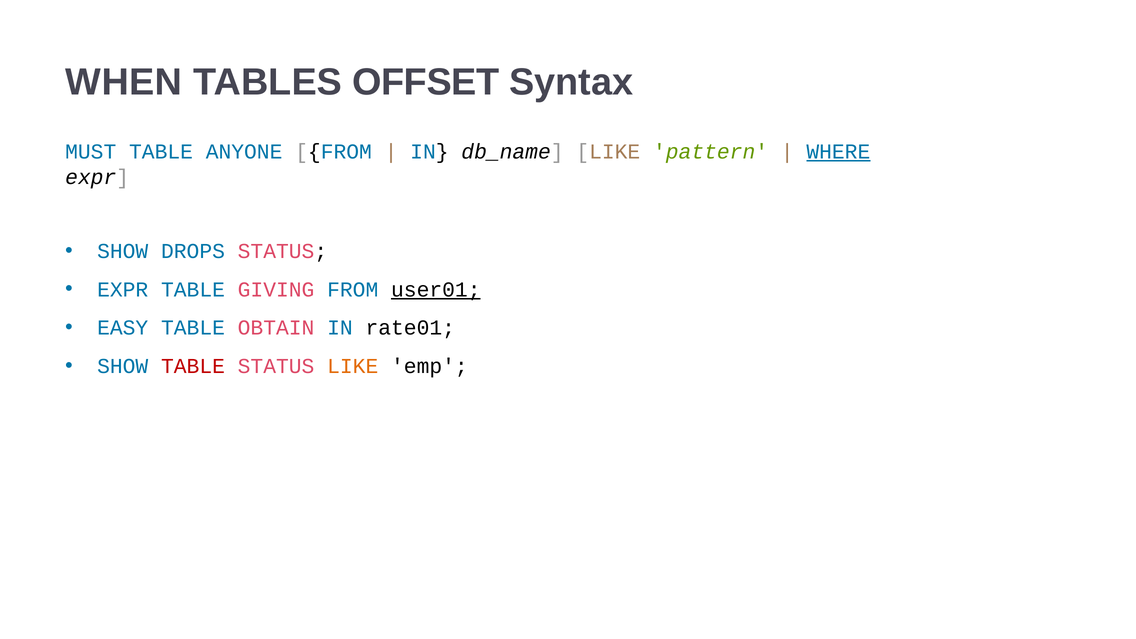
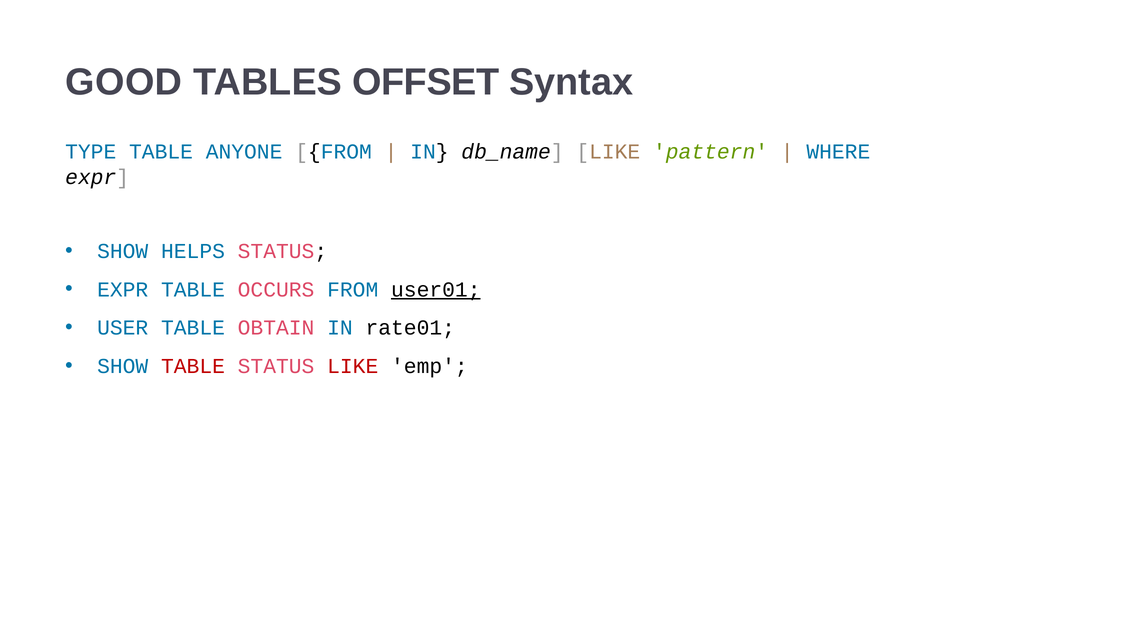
WHEN: WHEN -> GOOD
MUST: MUST -> TYPE
WHERE underline: present -> none
DROPS: DROPS -> HELPS
GIVING: GIVING -> OCCURS
EASY: EASY -> USER
LIKE at (353, 366) colour: orange -> red
